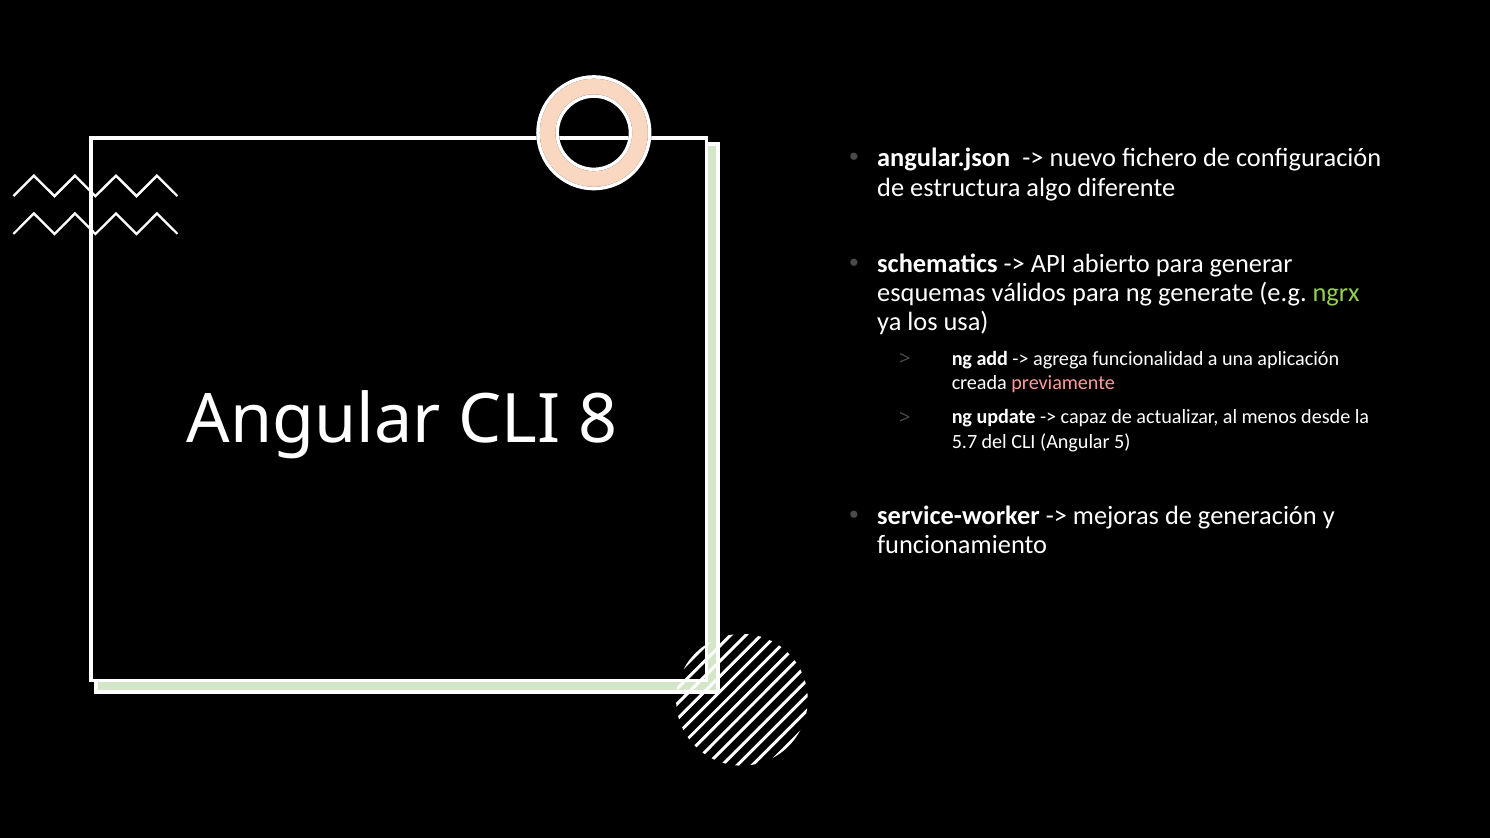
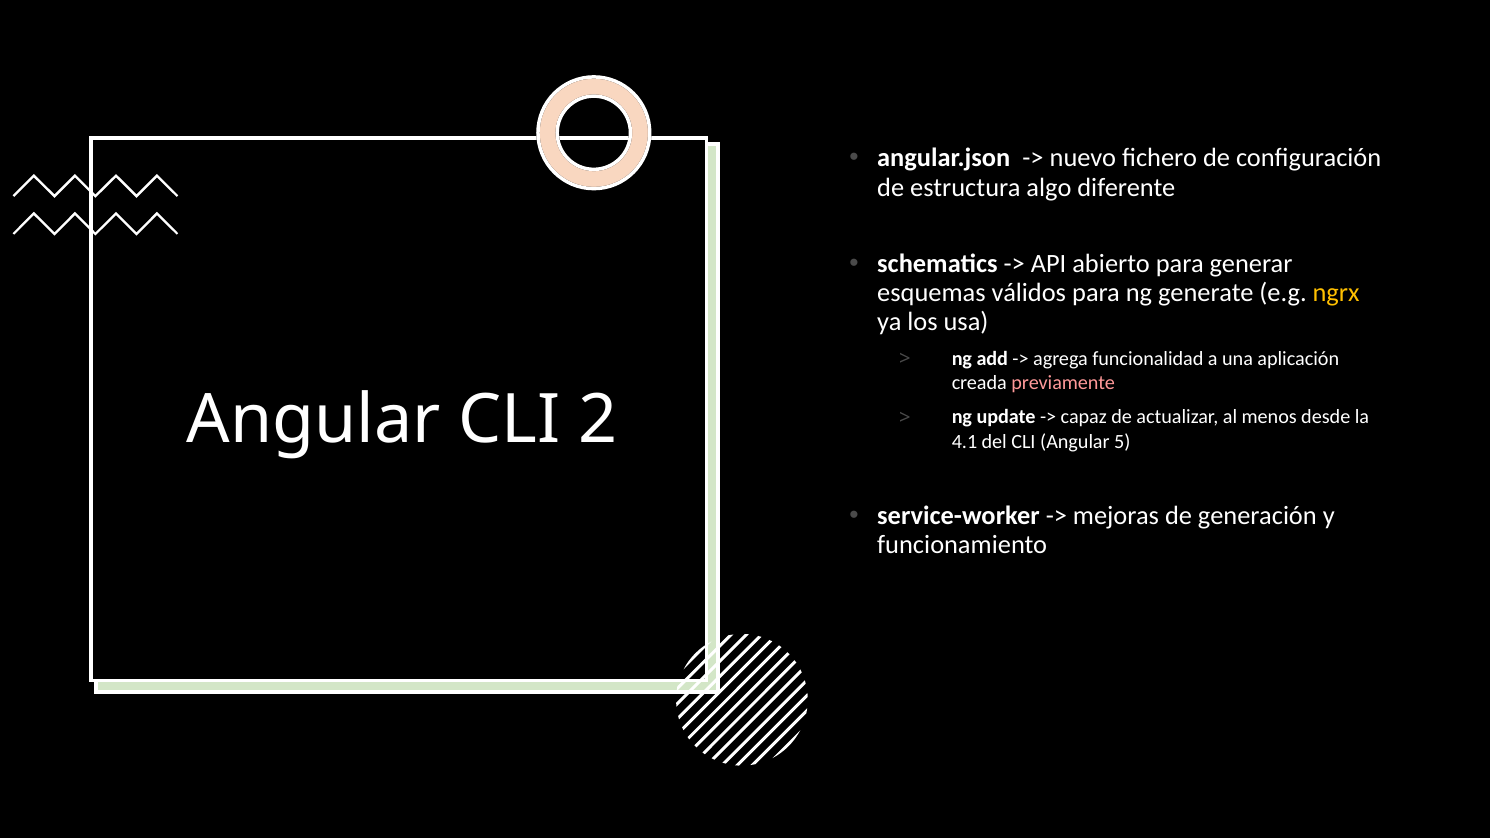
ngrx colour: light green -> yellow
8: 8 -> 2
5.7: 5.7 -> 4.1
